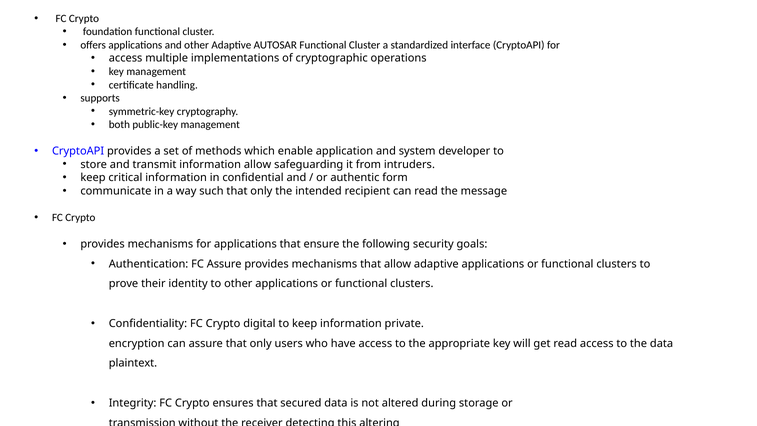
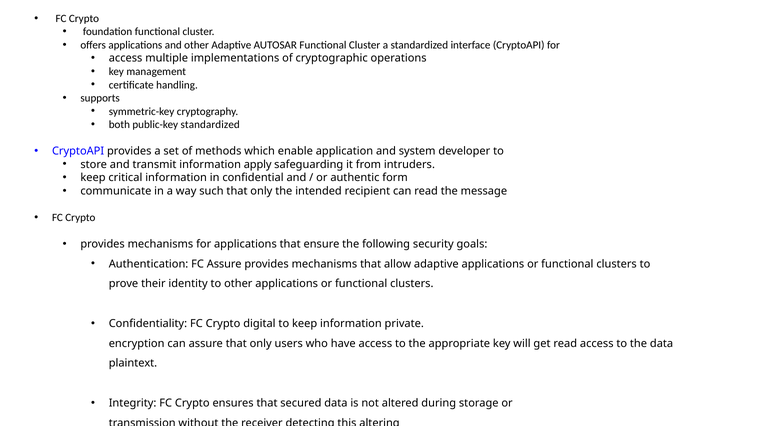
public-key management: management -> standardized
information allow: allow -> apply
